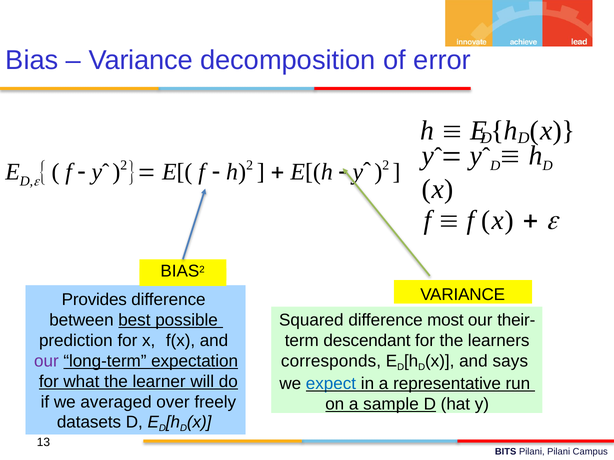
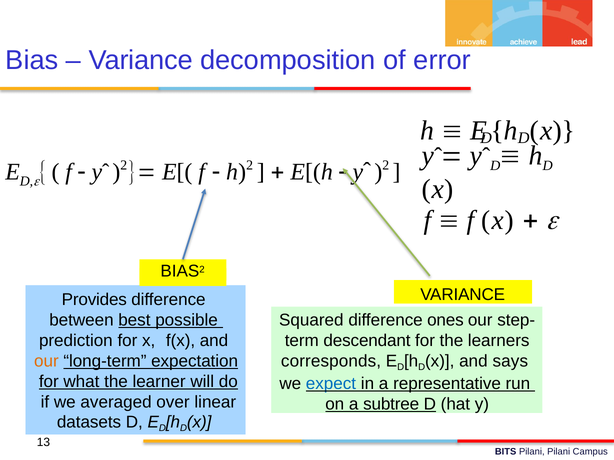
most: most -> ones
their-: their- -> step-
our at (46, 361) colour: purple -> orange
freely: freely -> linear
sample: sample -> subtree
